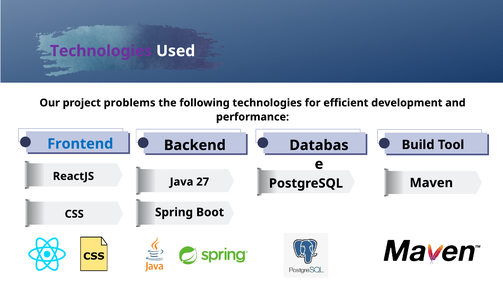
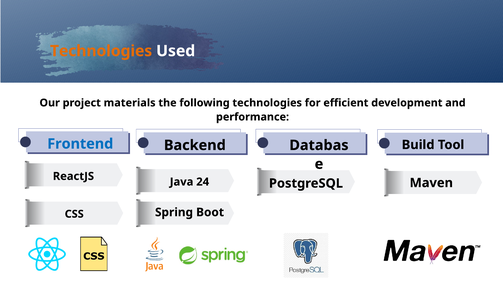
Technologies at (101, 51) colour: purple -> orange
problems: problems -> materials
27: 27 -> 24
